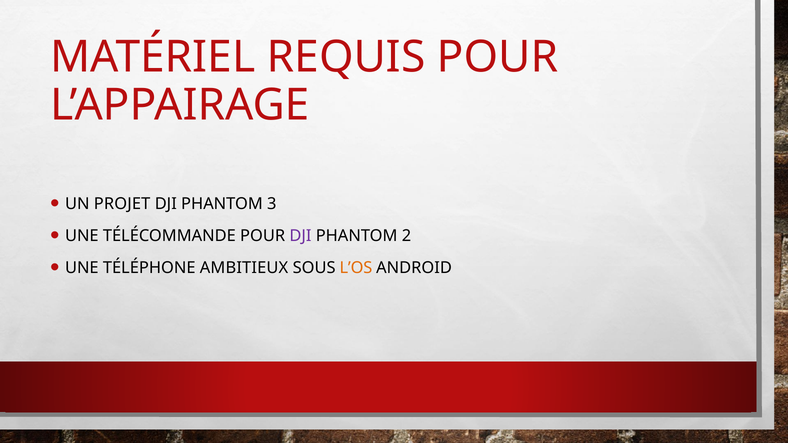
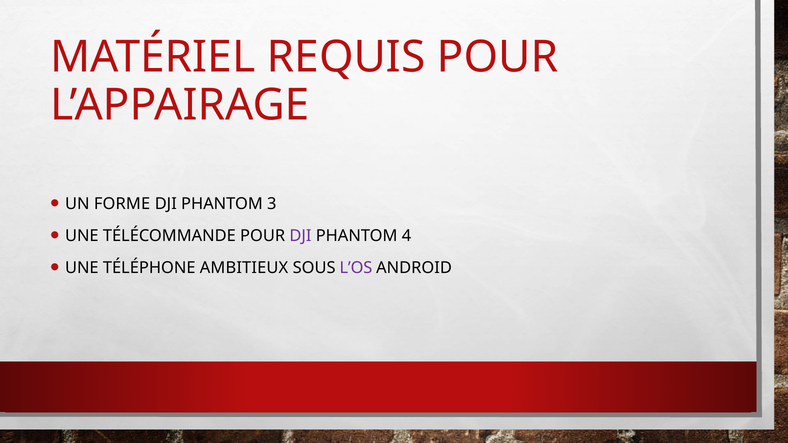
PROJET: PROJET -> FORME
2: 2 -> 4
L’OS colour: orange -> purple
